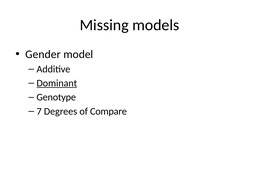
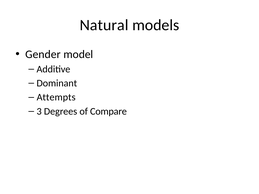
Missing: Missing -> Natural
Dominant underline: present -> none
Genotype: Genotype -> Attempts
7: 7 -> 3
